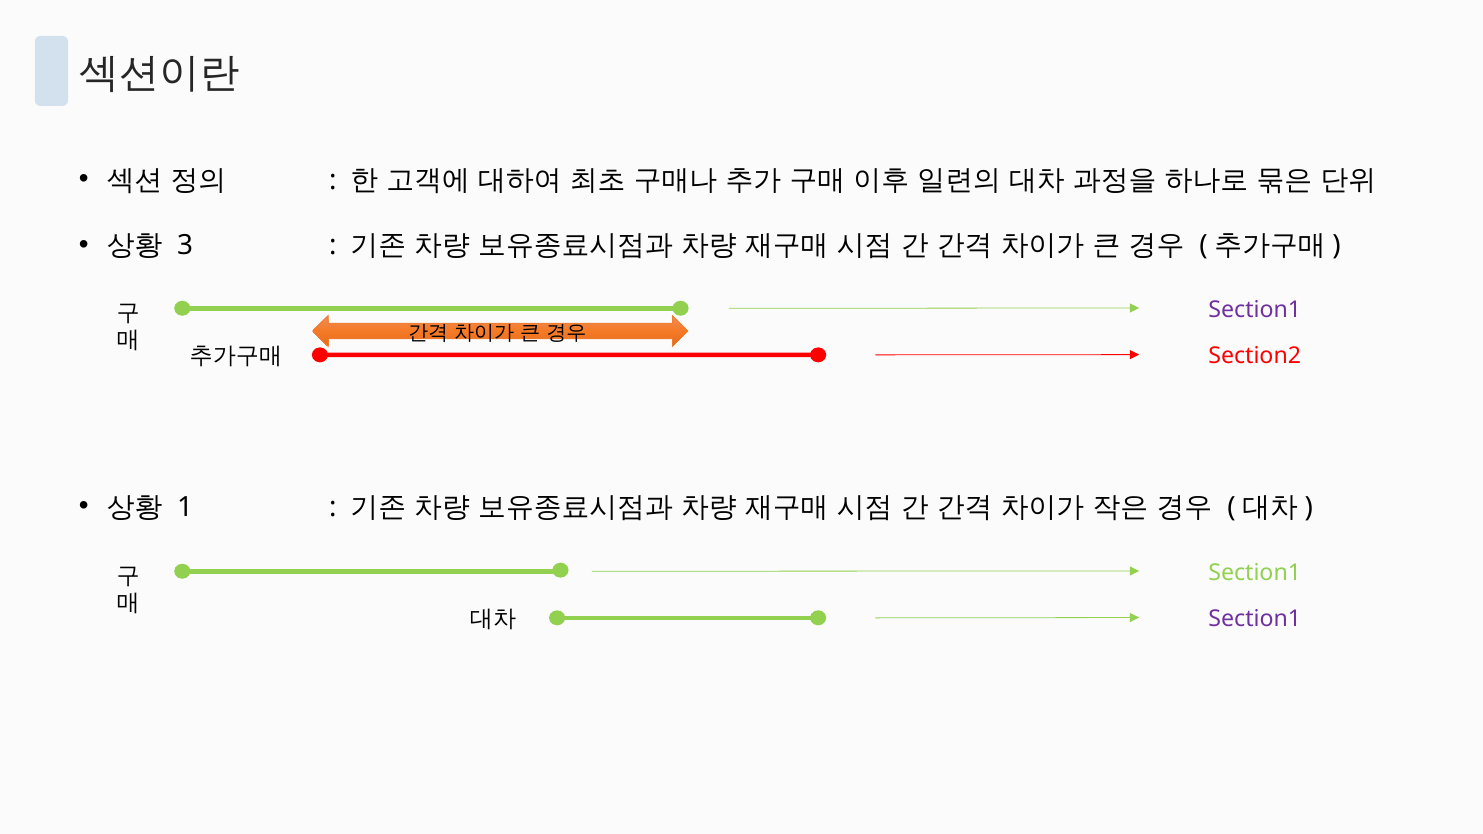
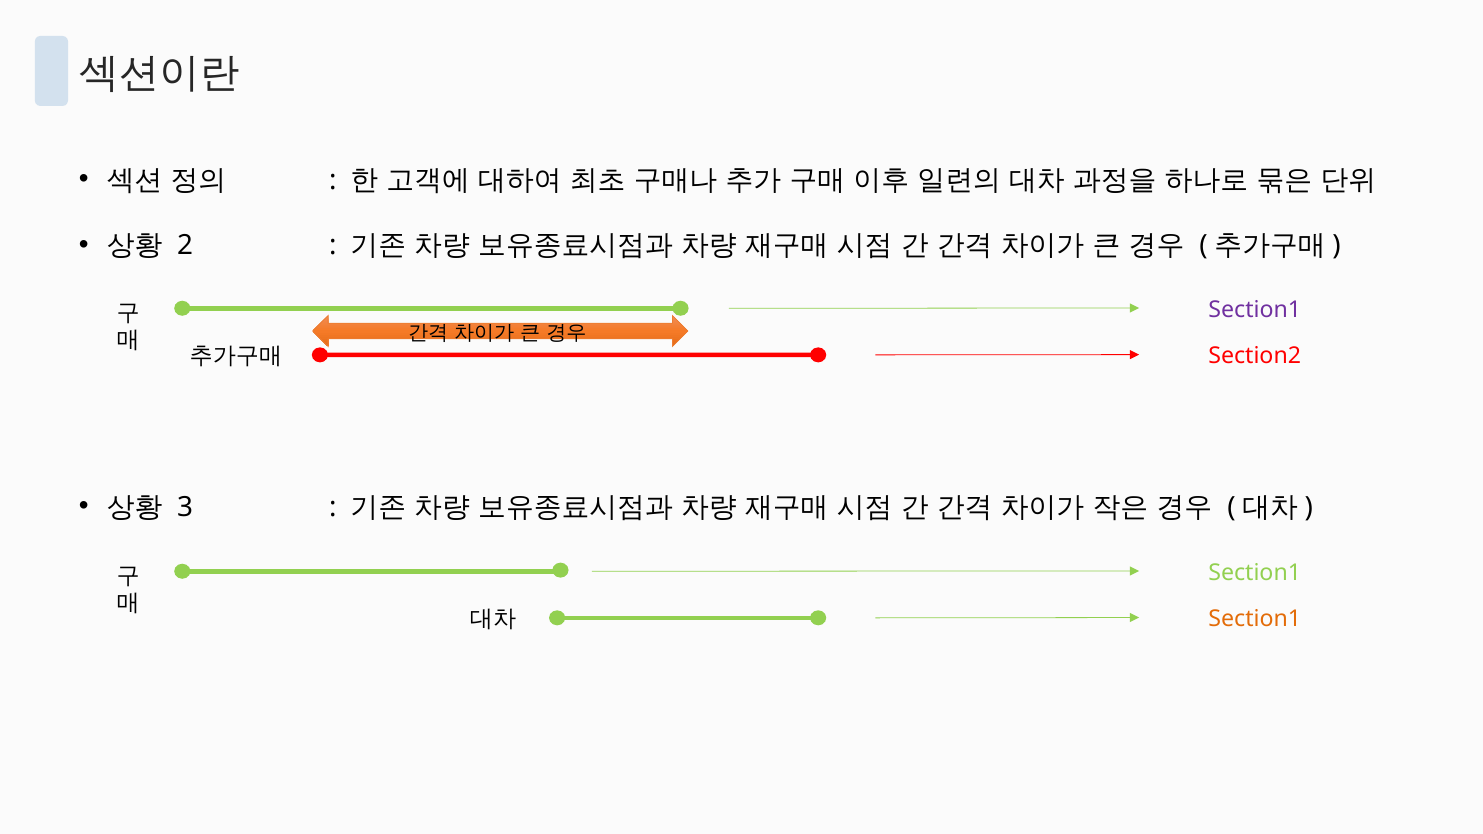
3: 3 -> 2
1: 1 -> 3
Section1 at (1255, 619) colour: purple -> orange
